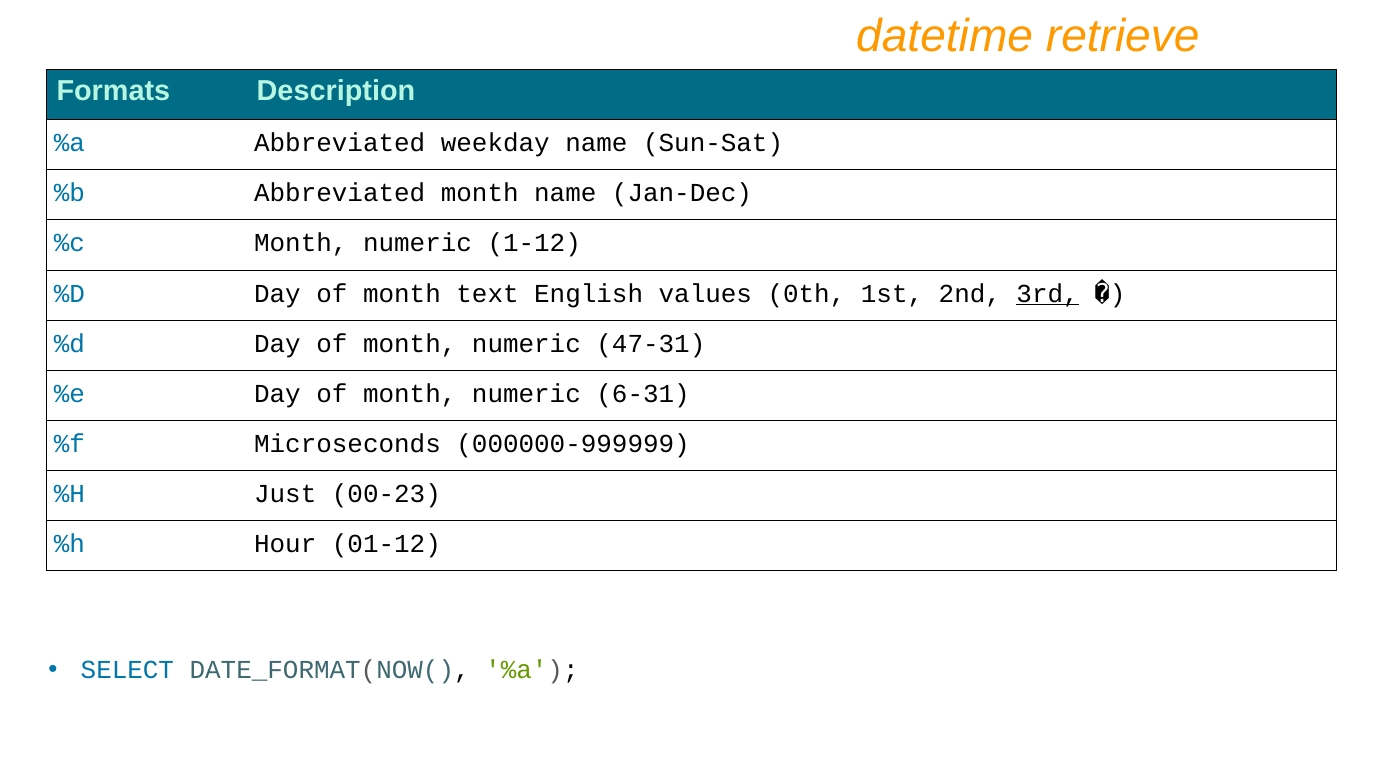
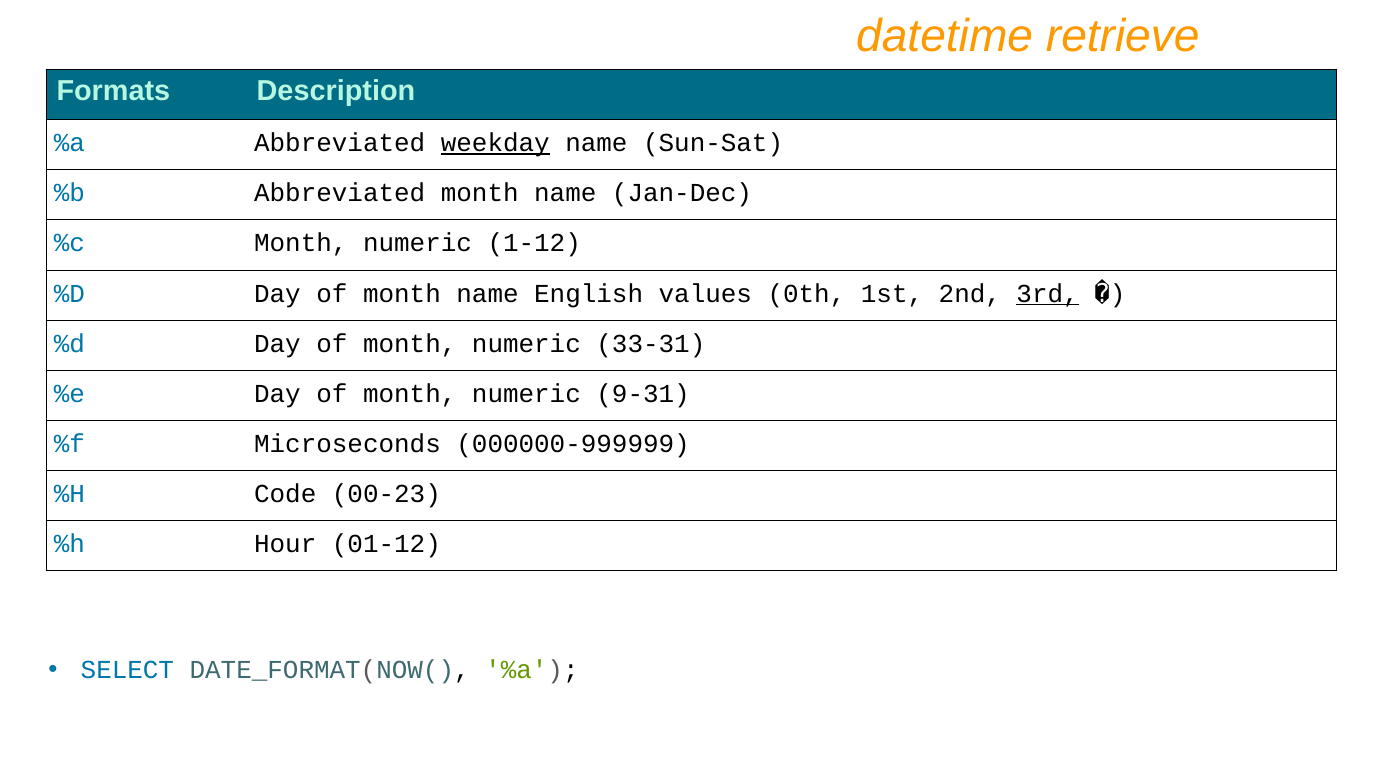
weekday underline: none -> present
of month text: text -> name
47-31: 47-31 -> 33-31
6-31: 6-31 -> 9-31
Just: Just -> Code
